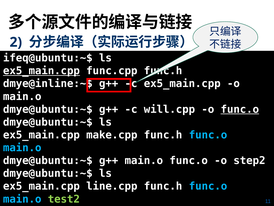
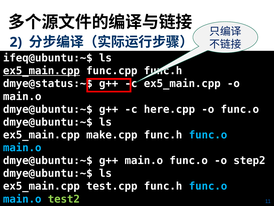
dmye@inline:~$: dmye@inline:~$ -> dmye@status:~$
will.cpp: will.cpp -> here.cpp
func.o at (240, 109) underline: present -> none
line.cpp: line.cpp -> test.cpp
